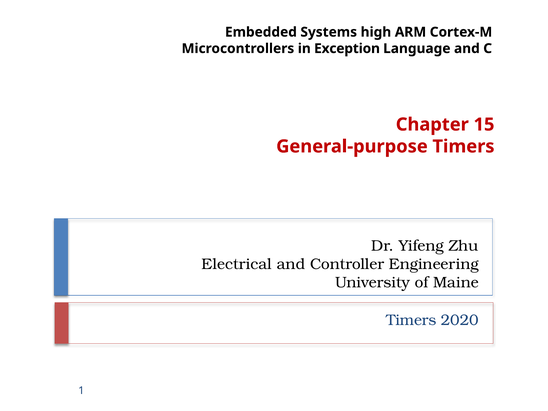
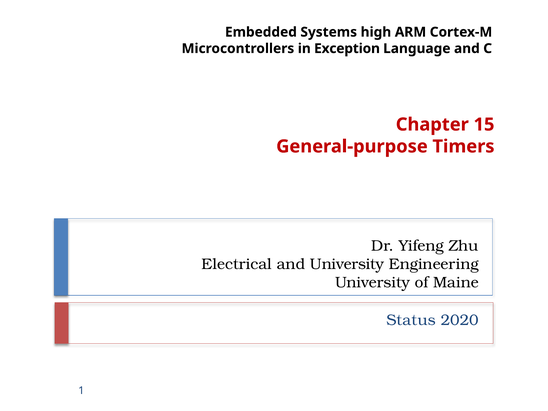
and Controller: Controller -> University
Timers at (411, 320): Timers -> Status
